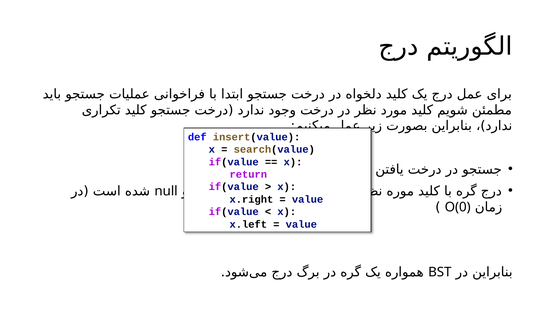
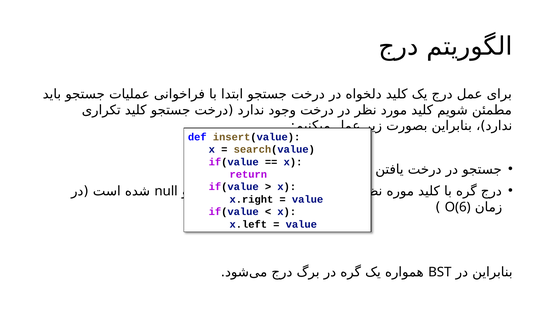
O(0: O(0 -> O(6
